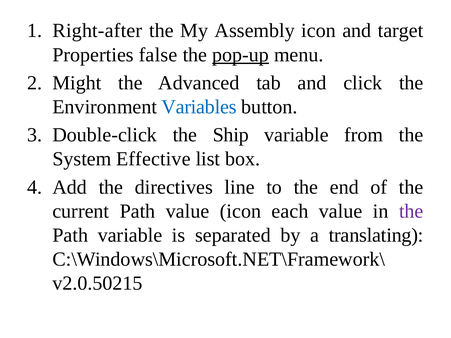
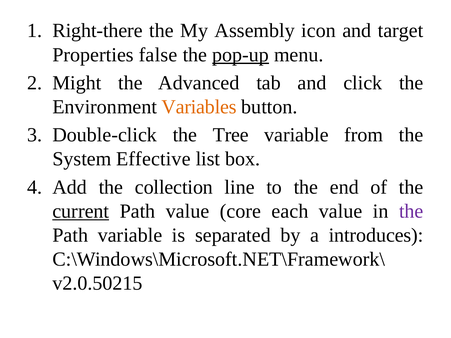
Right-after: Right-after -> Right-there
Variables colour: blue -> orange
Ship: Ship -> Tree
directives: directives -> collection
current underline: none -> present
value icon: icon -> core
translating: translating -> introduces
